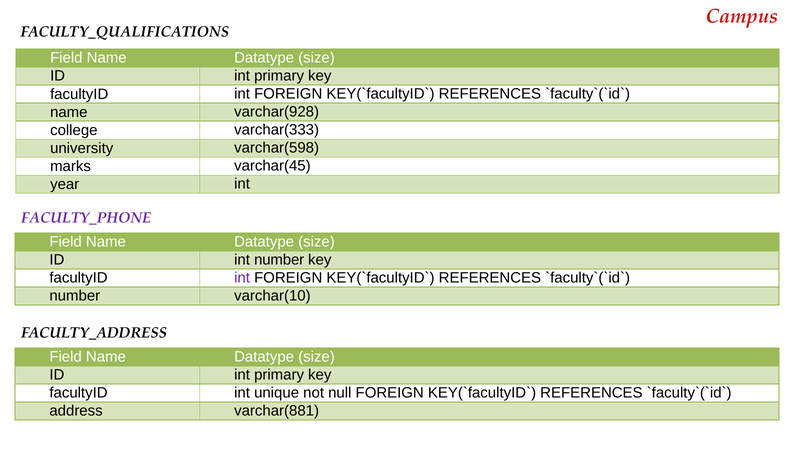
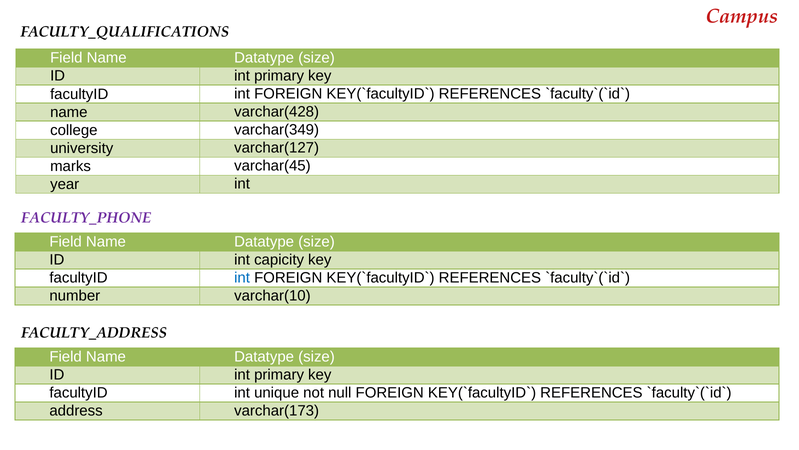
varchar(928: varchar(928 -> varchar(428
varchar(333: varchar(333 -> varchar(349
varchar(598: varchar(598 -> varchar(127
int number: number -> capicity
int at (242, 277) colour: purple -> blue
varchar(881: varchar(881 -> varchar(173
